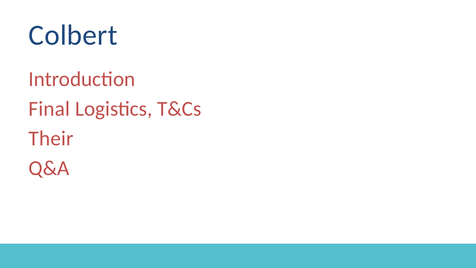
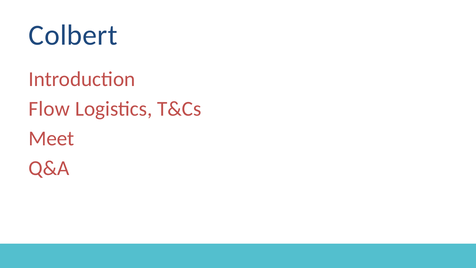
Final: Final -> Flow
Their: Their -> Meet
